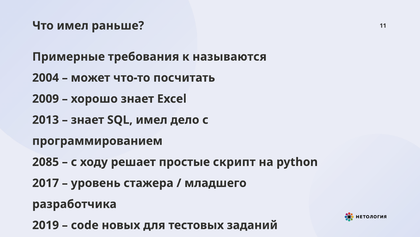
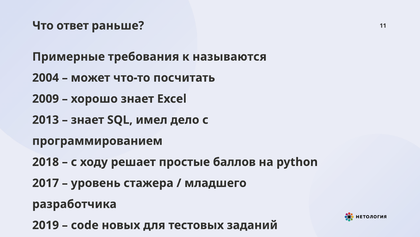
Что имел: имел -> ответ
2085: 2085 -> 2018
скрипт: скрипт -> баллов
